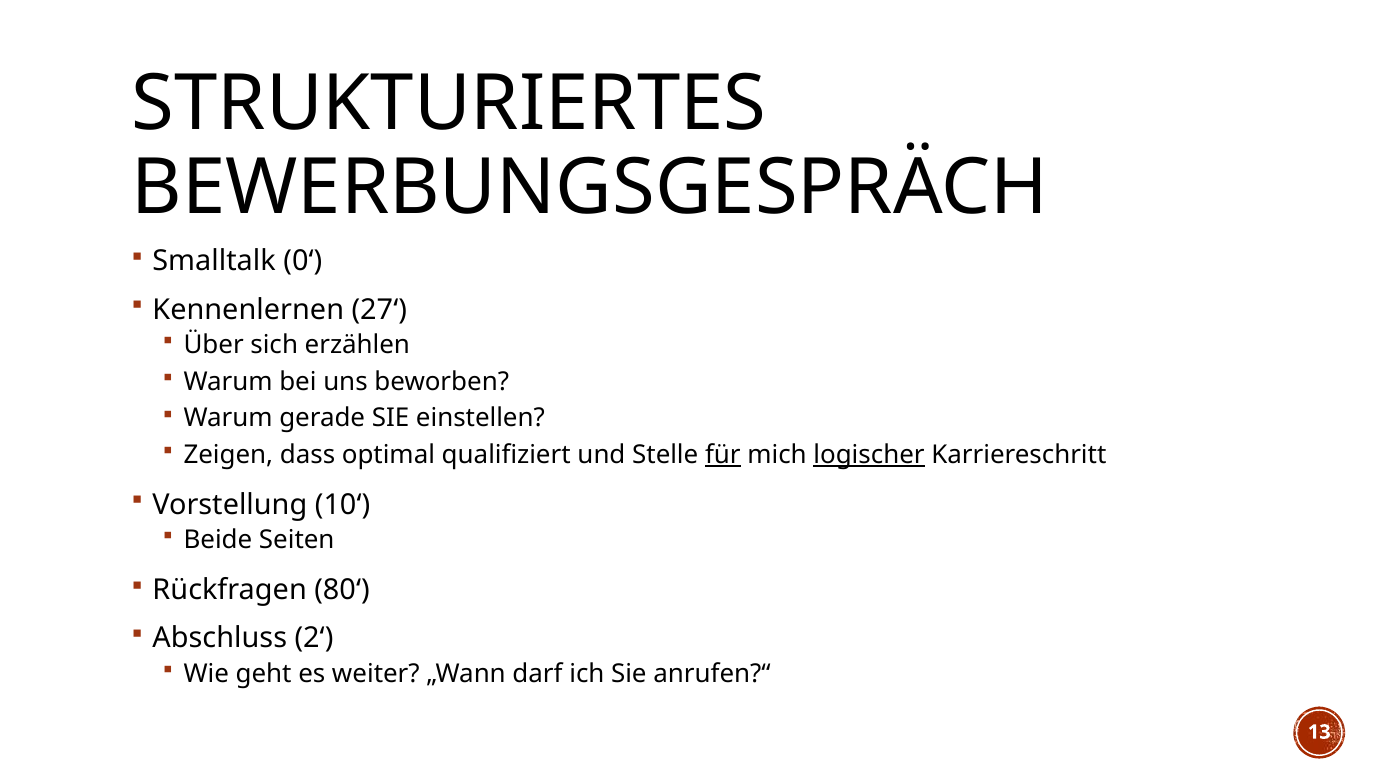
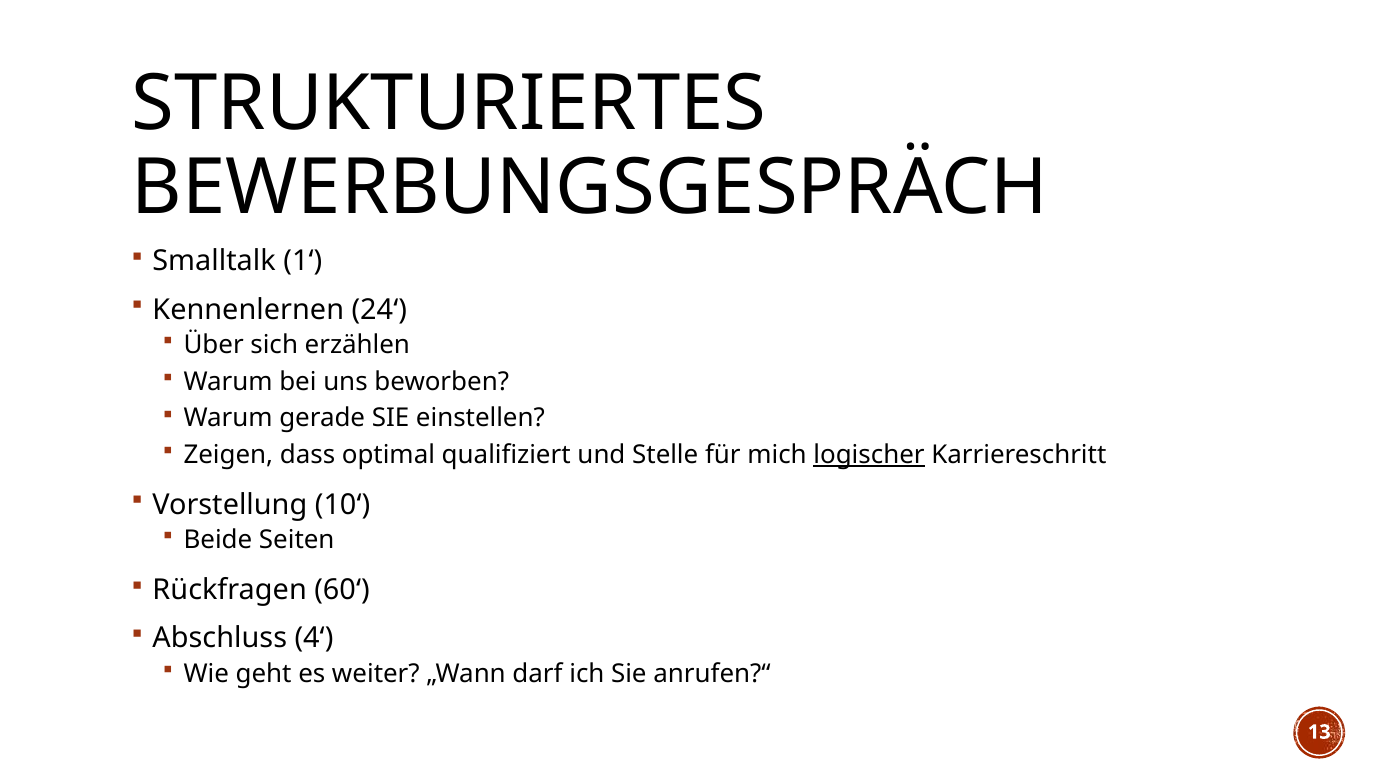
0‘: 0‘ -> 1‘
27‘: 27‘ -> 24‘
für underline: present -> none
80‘: 80‘ -> 60‘
2‘: 2‘ -> 4‘
